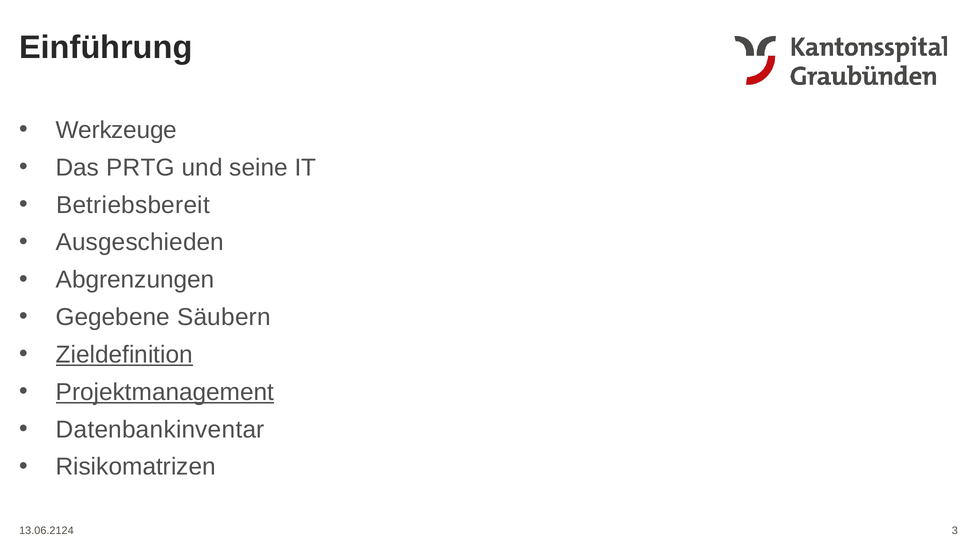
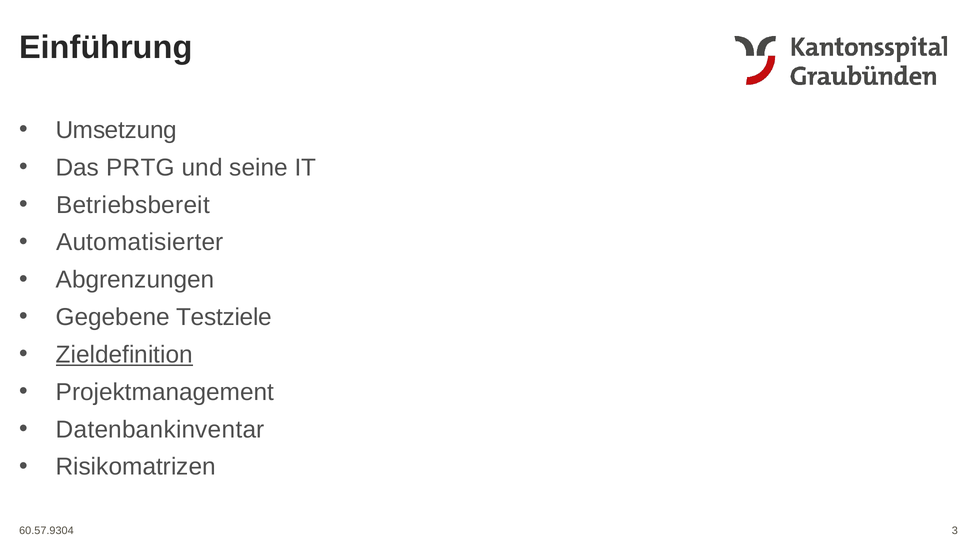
Werkzeuge: Werkzeuge -> Umsetzung
Ausgeschieden: Ausgeschieden -> Automatisierter
Säubern: Säubern -> Testziele
Projektmanagement underline: present -> none
13.06.2124: 13.06.2124 -> 60.57.9304
